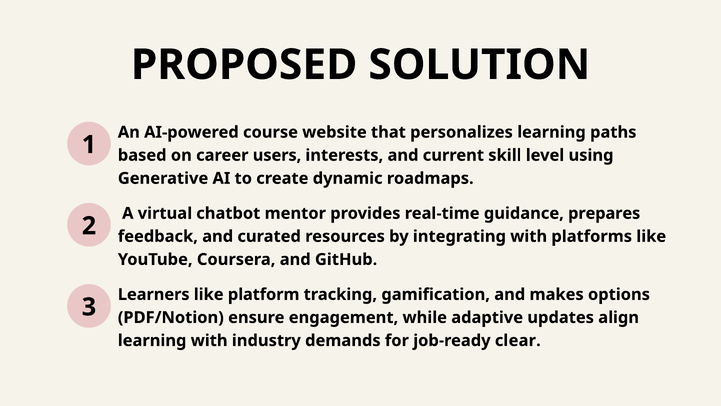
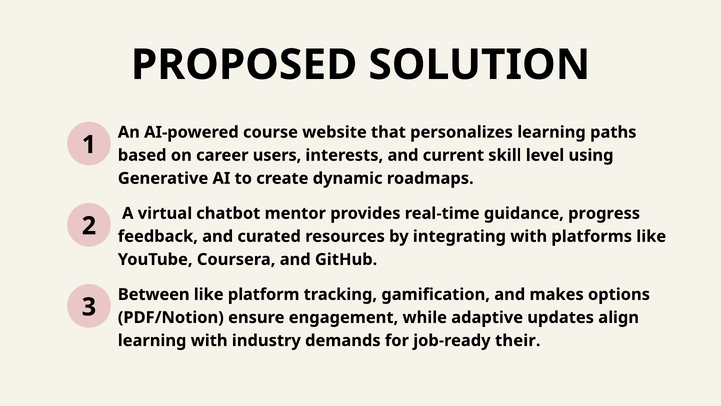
prepares: prepares -> progress
Learners: Learners -> Between
clear: clear -> their
